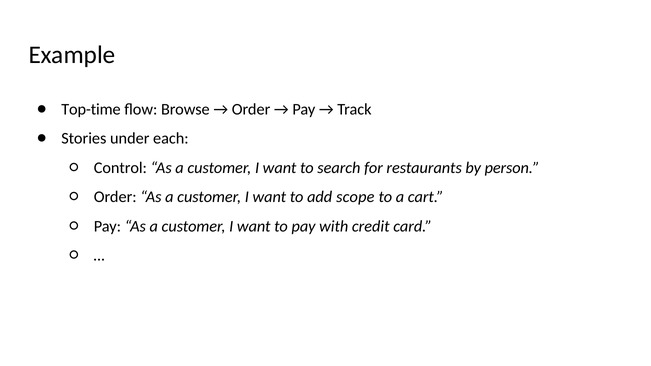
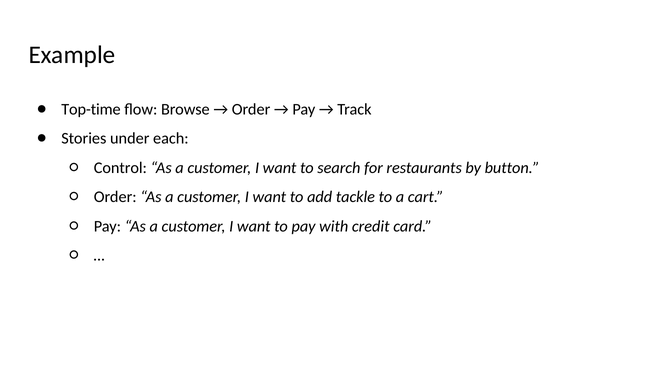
person: person -> button
scope: scope -> tackle
